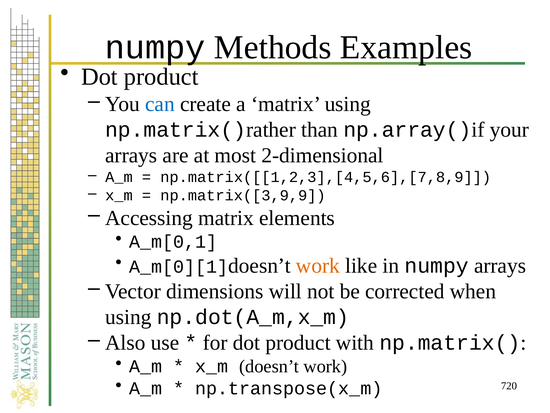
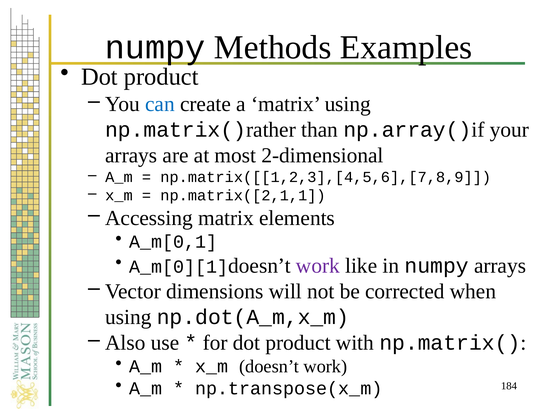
np.matrix([3,9,9: np.matrix([3,9,9 -> np.matrix([2,1,1
work at (318, 265) colour: orange -> purple
720: 720 -> 184
